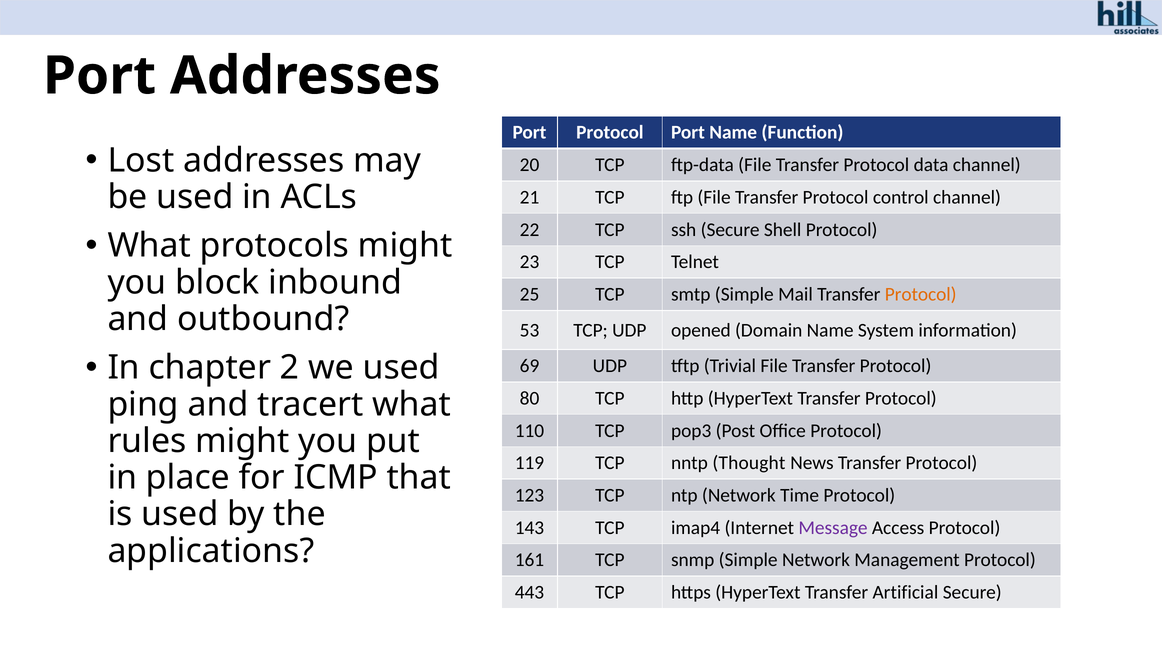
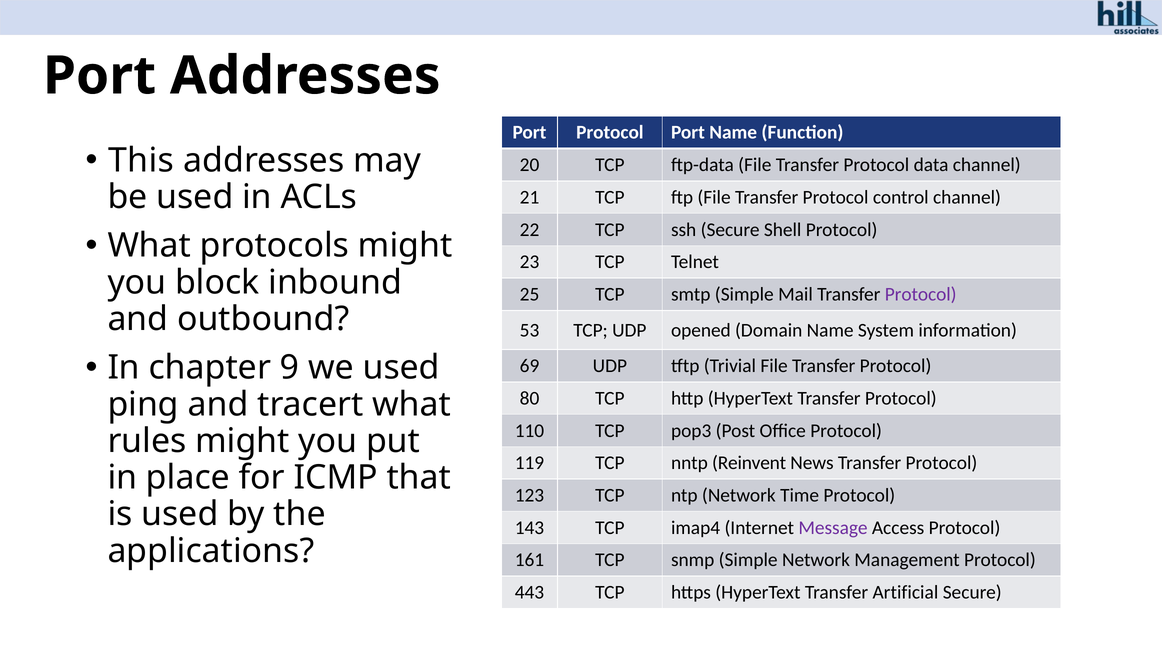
Lost: Lost -> This
Protocol at (921, 294) colour: orange -> purple
2: 2 -> 9
Thought: Thought -> Reinvent
